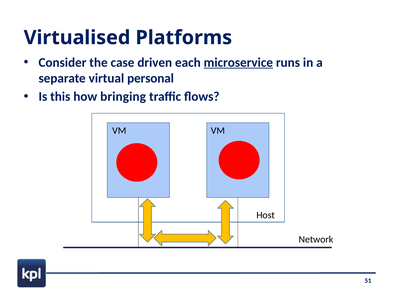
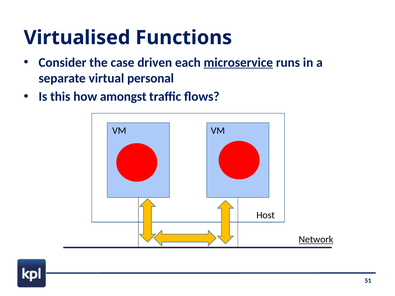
Platforms: Platforms -> Functions
bringing: bringing -> amongst
Network underline: none -> present
